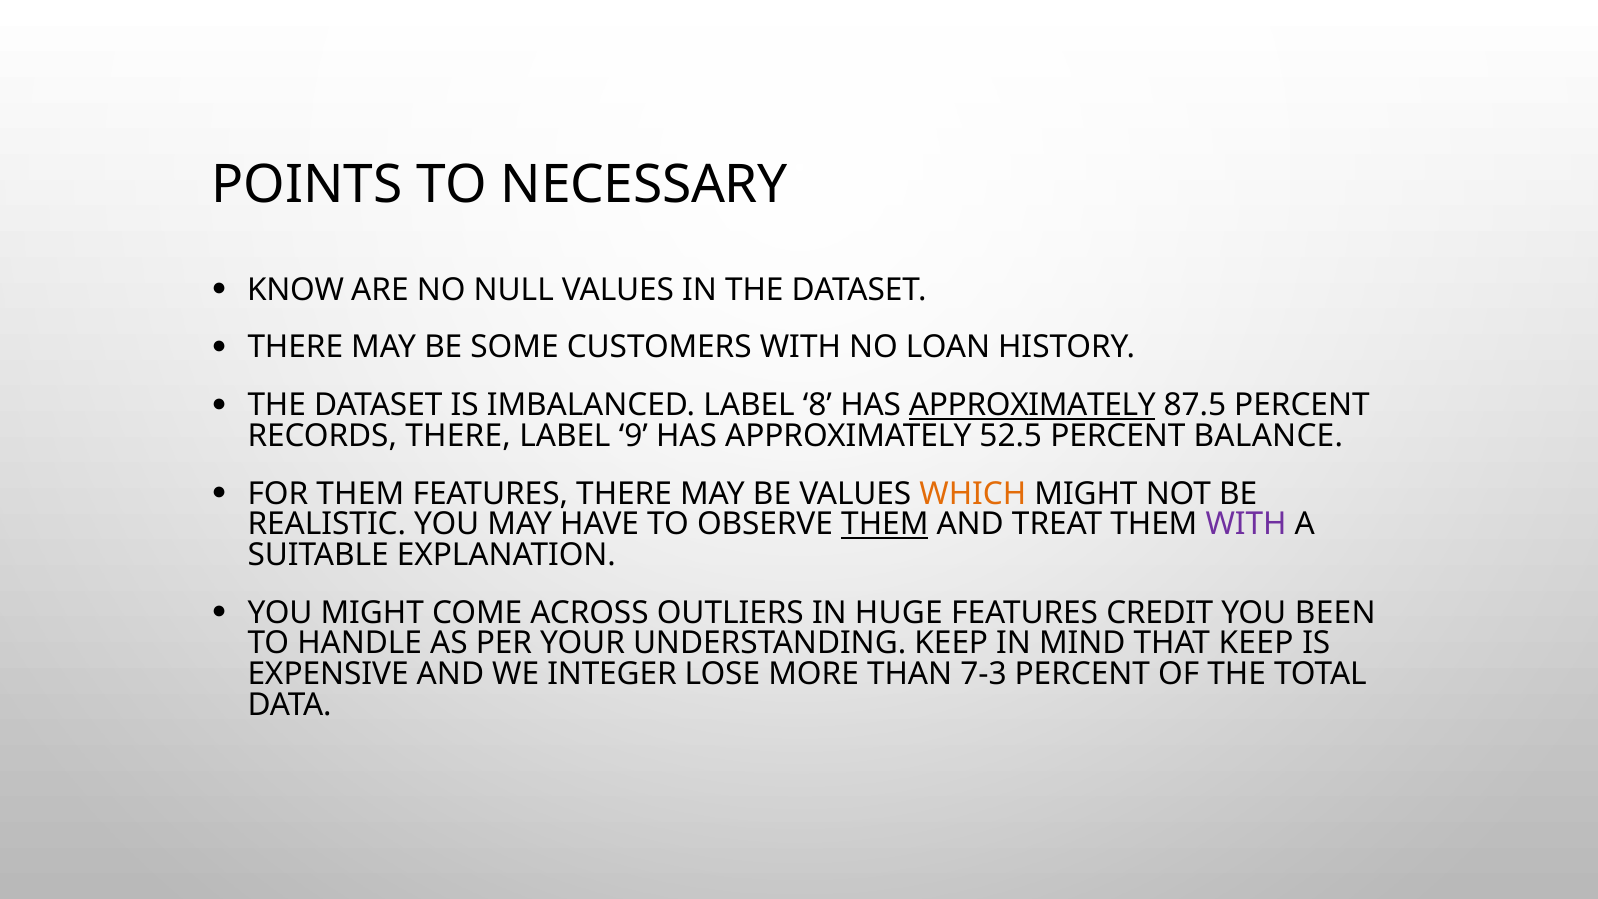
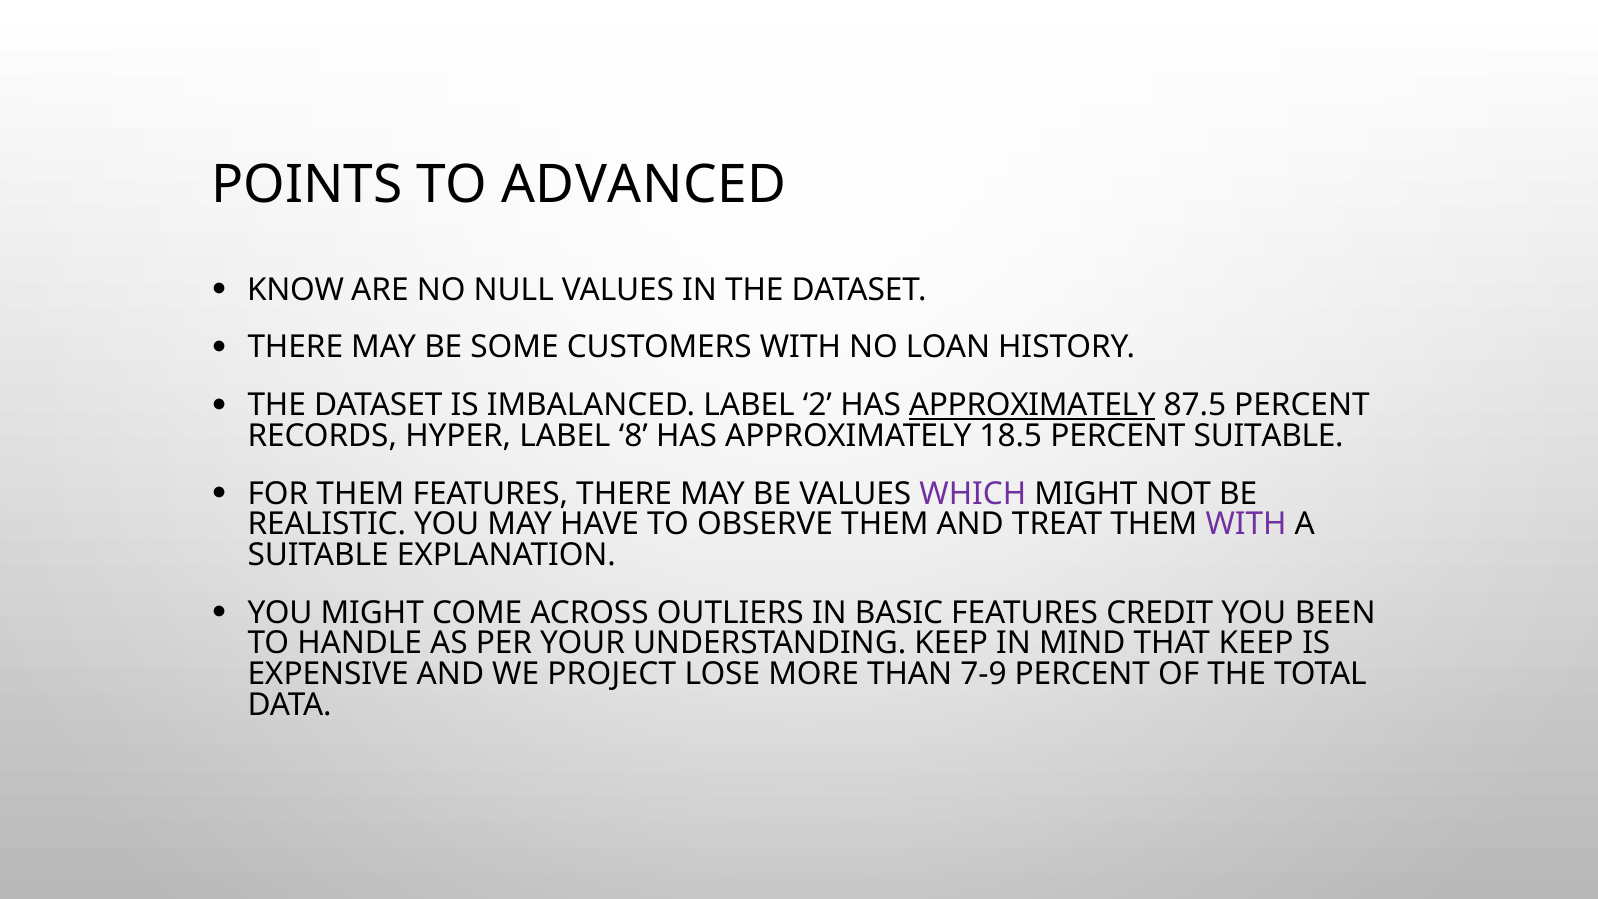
NECESSARY: NECESSARY -> ADVANCED
8: 8 -> 2
RECORDS THERE: THERE -> HYPER
9: 9 -> 8
52.5: 52.5 -> 18.5
PERCENT BALANCE: BALANCE -> SUITABLE
WHICH colour: orange -> purple
THEM at (885, 524) underline: present -> none
HUGE: HUGE -> BASIC
INTEGER: INTEGER -> PROJECT
7-3: 7-3 -> 7-9
